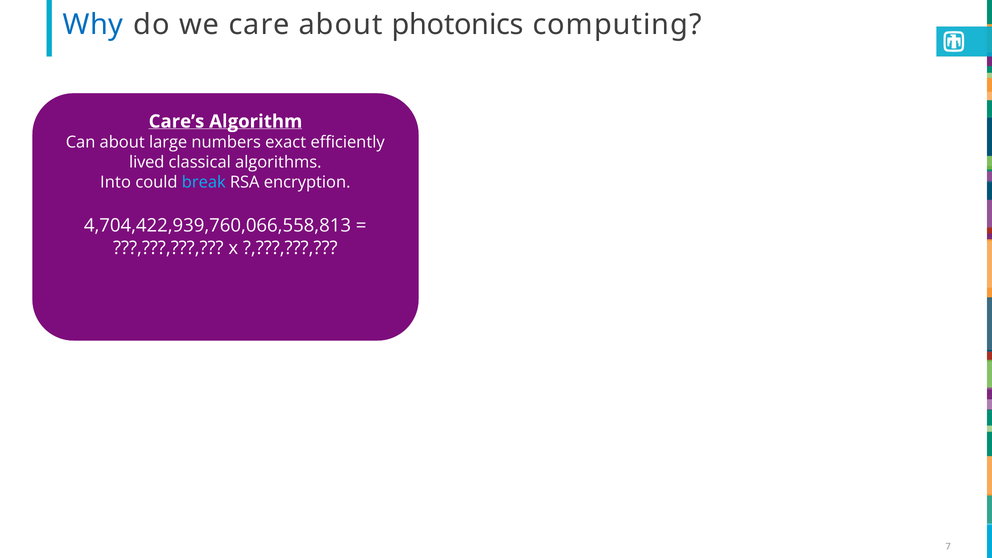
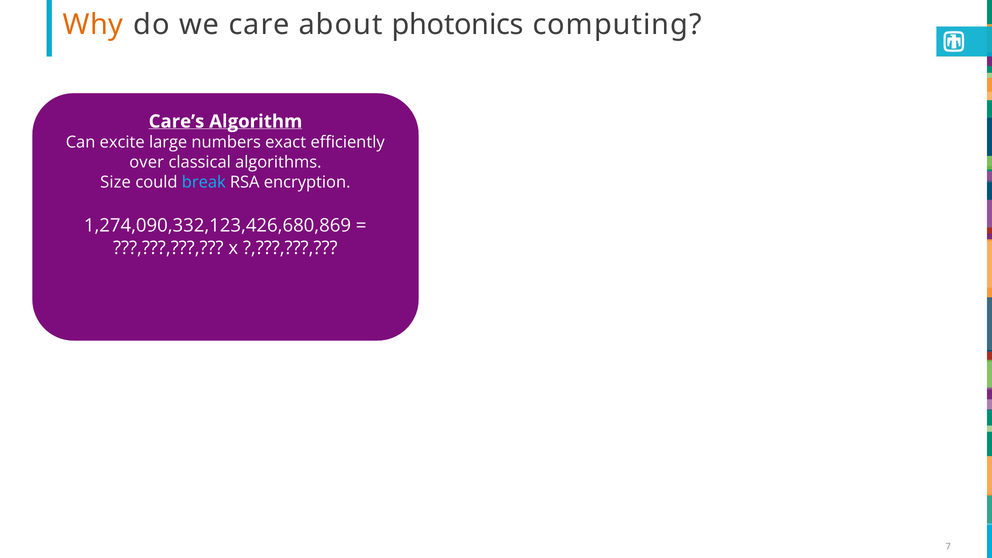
Why colour: blue -> orange
Can about: about -> excite
lived: lived -> over
Into: Into -> Size
4,704,422,939,760,066,558,813: 4,704,422,939,760,066,558,813 -> 1,274,090,332,123,426,680,869
